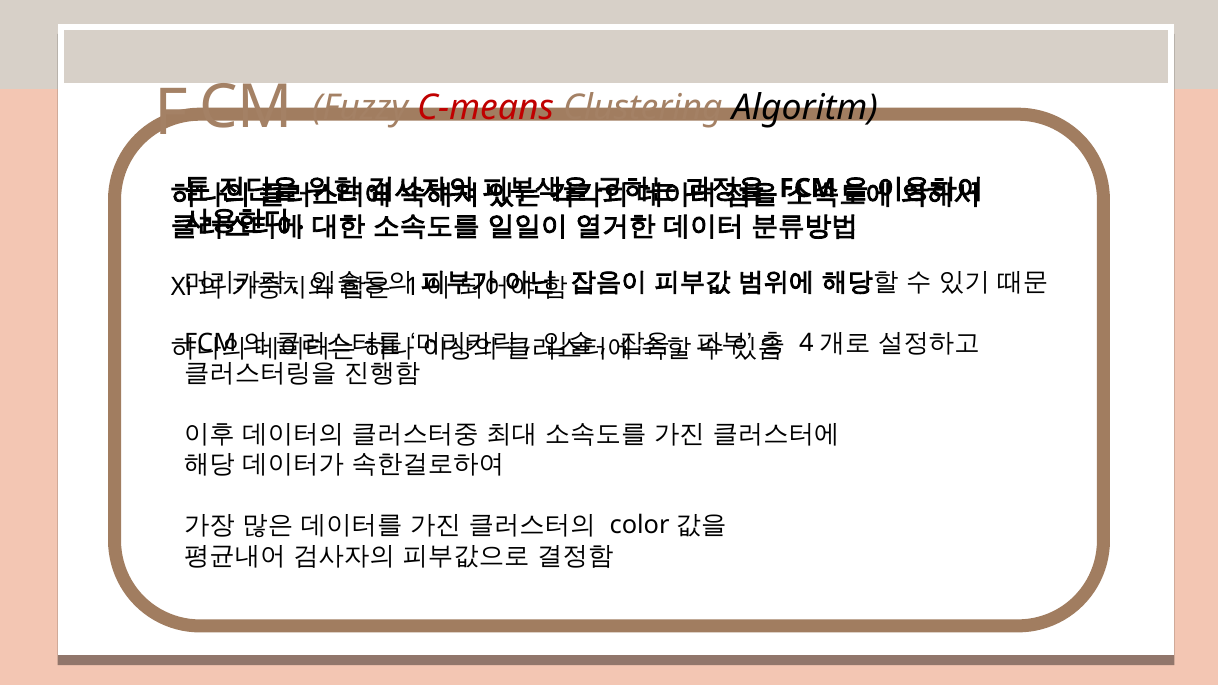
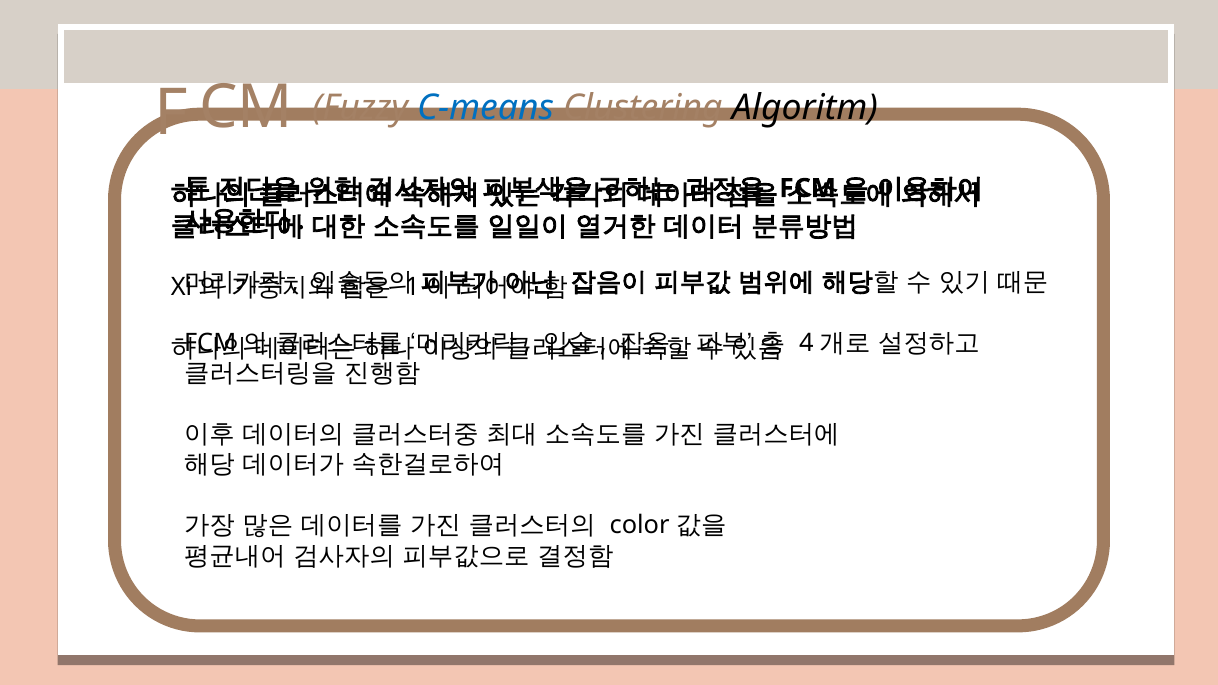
C-means colour: red -> blue
